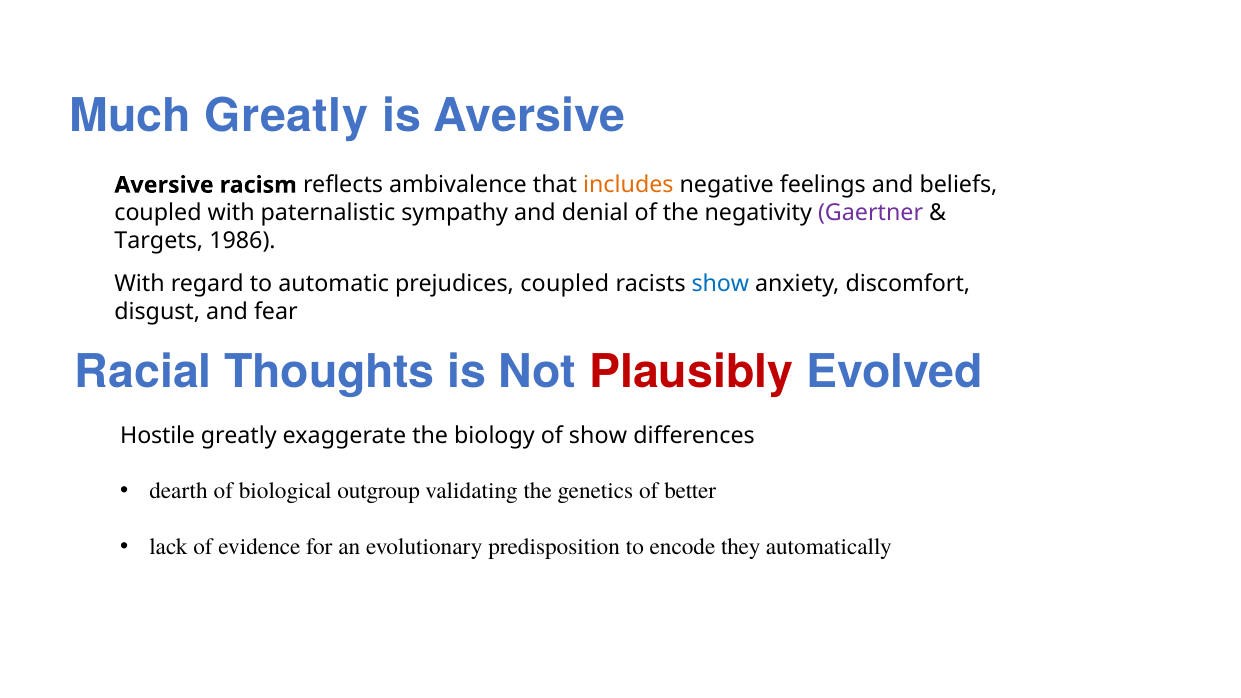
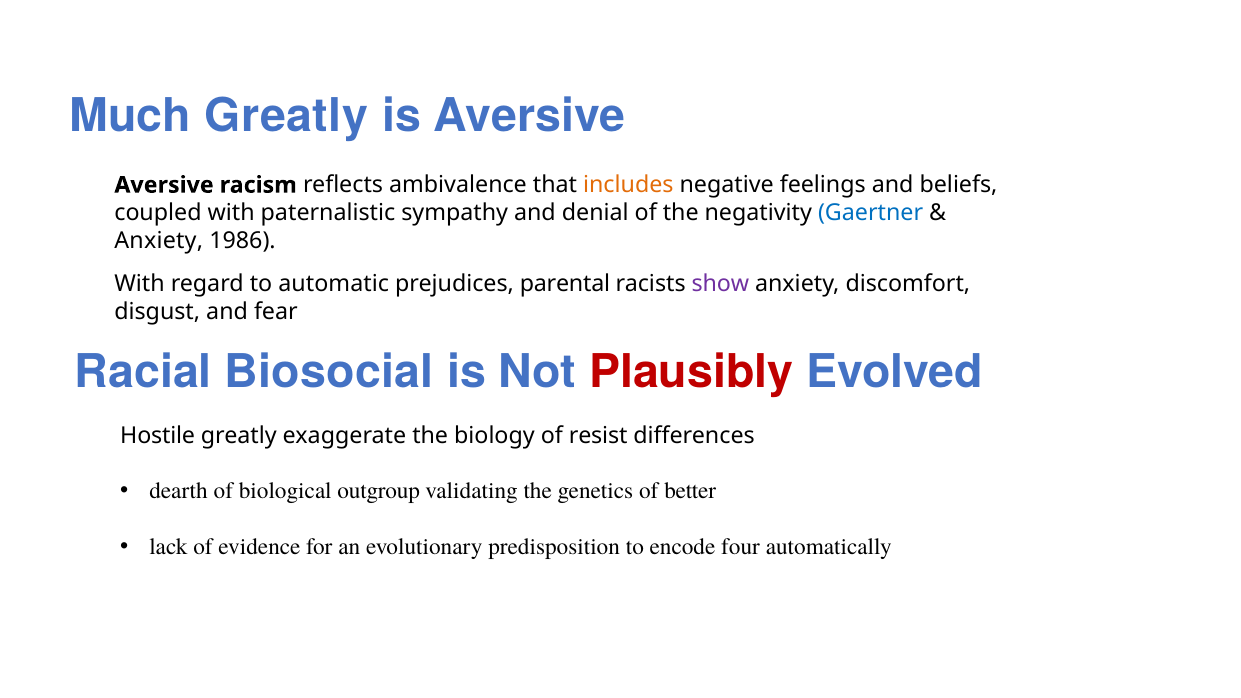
Gaertner colour: purple -> blue
Targets at (159, 241): Targets -> Anxiety
prejudices coupled: coupled -> parental
show at (720, 284) colour: blue -> purple
Thoughts: Thoughts -> Biosocial
of show: show -> resist
they: they -> four
